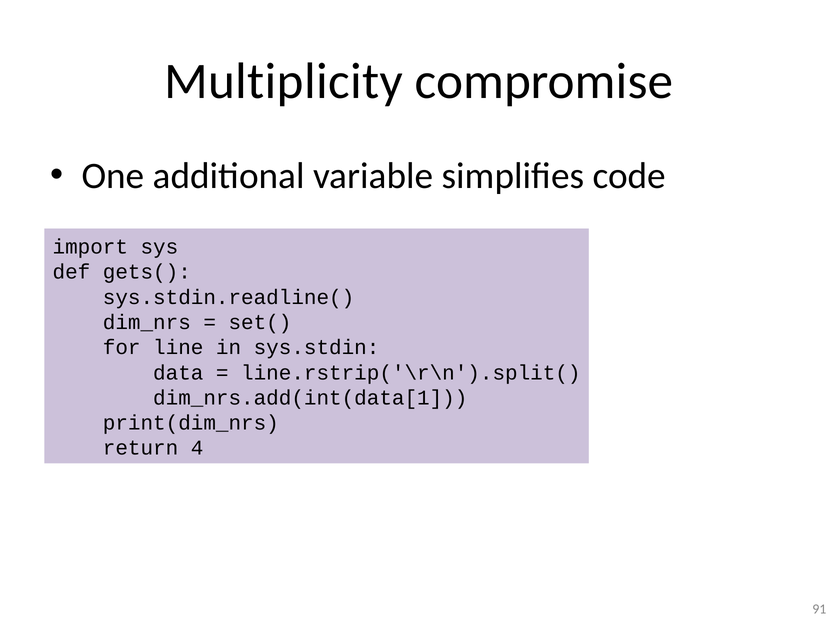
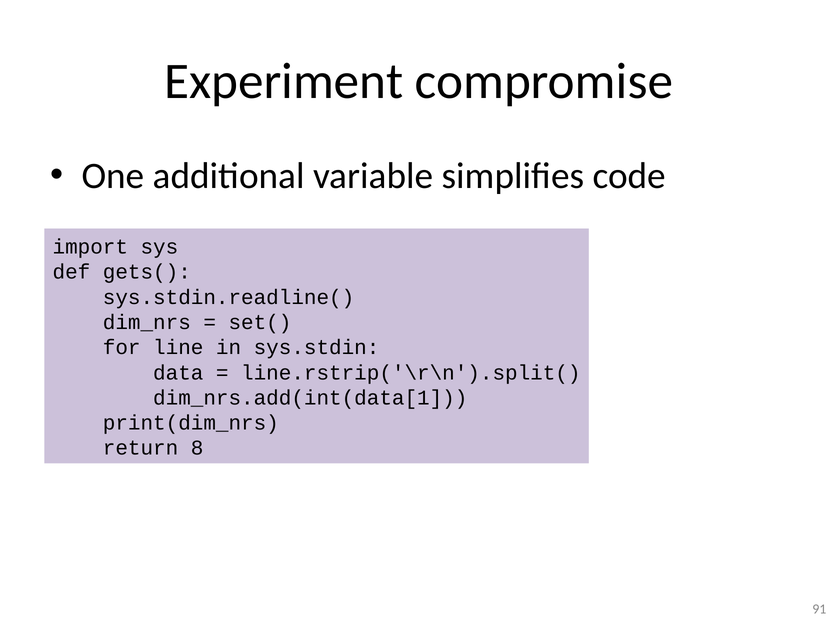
Multiplicity: Multiplicity -> Experiment
4: 4 -> 8
